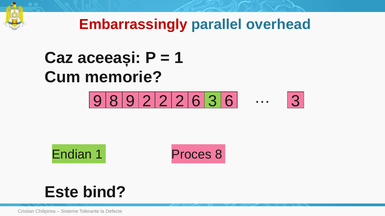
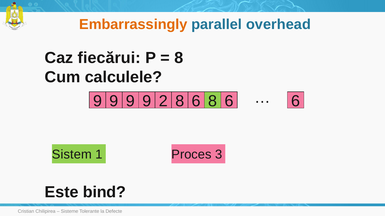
Embarrassingly colour: red -> orange
aceeași: aceeași -> fiecărui
1 at (179, 58): 1 -> 8
memorie: memorie -> calculele
8 at (114, 101): 8 -> 9
2 at (147, 101): 2 -> 9
2 at (180, 101): 2 -> 8
3 at (213, 101): 3 -> 8
3 at (296, 101): 3 -> 6
Endian: Endian -> Sistem
Proces 8: 8 -> 3
